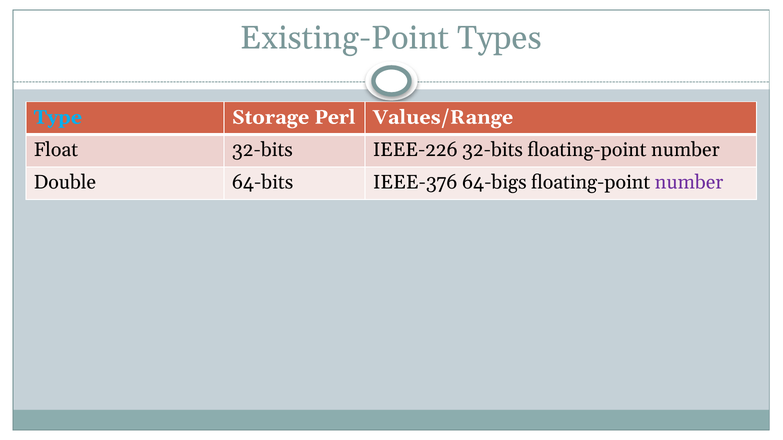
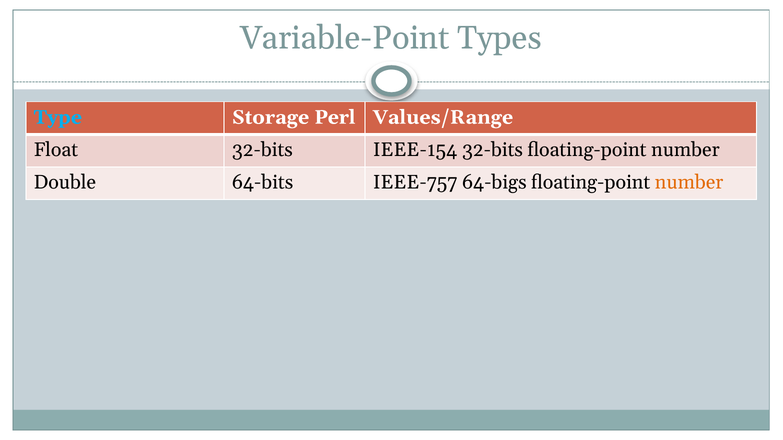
Existing-Point: Existing-Point -> Variable-Point
IEEE-226: IEEE-226 -> IEEE-154
IEEE-376: IEEE-376 -> IEEE-757
number at (689, 183) colour: purple -> orange
